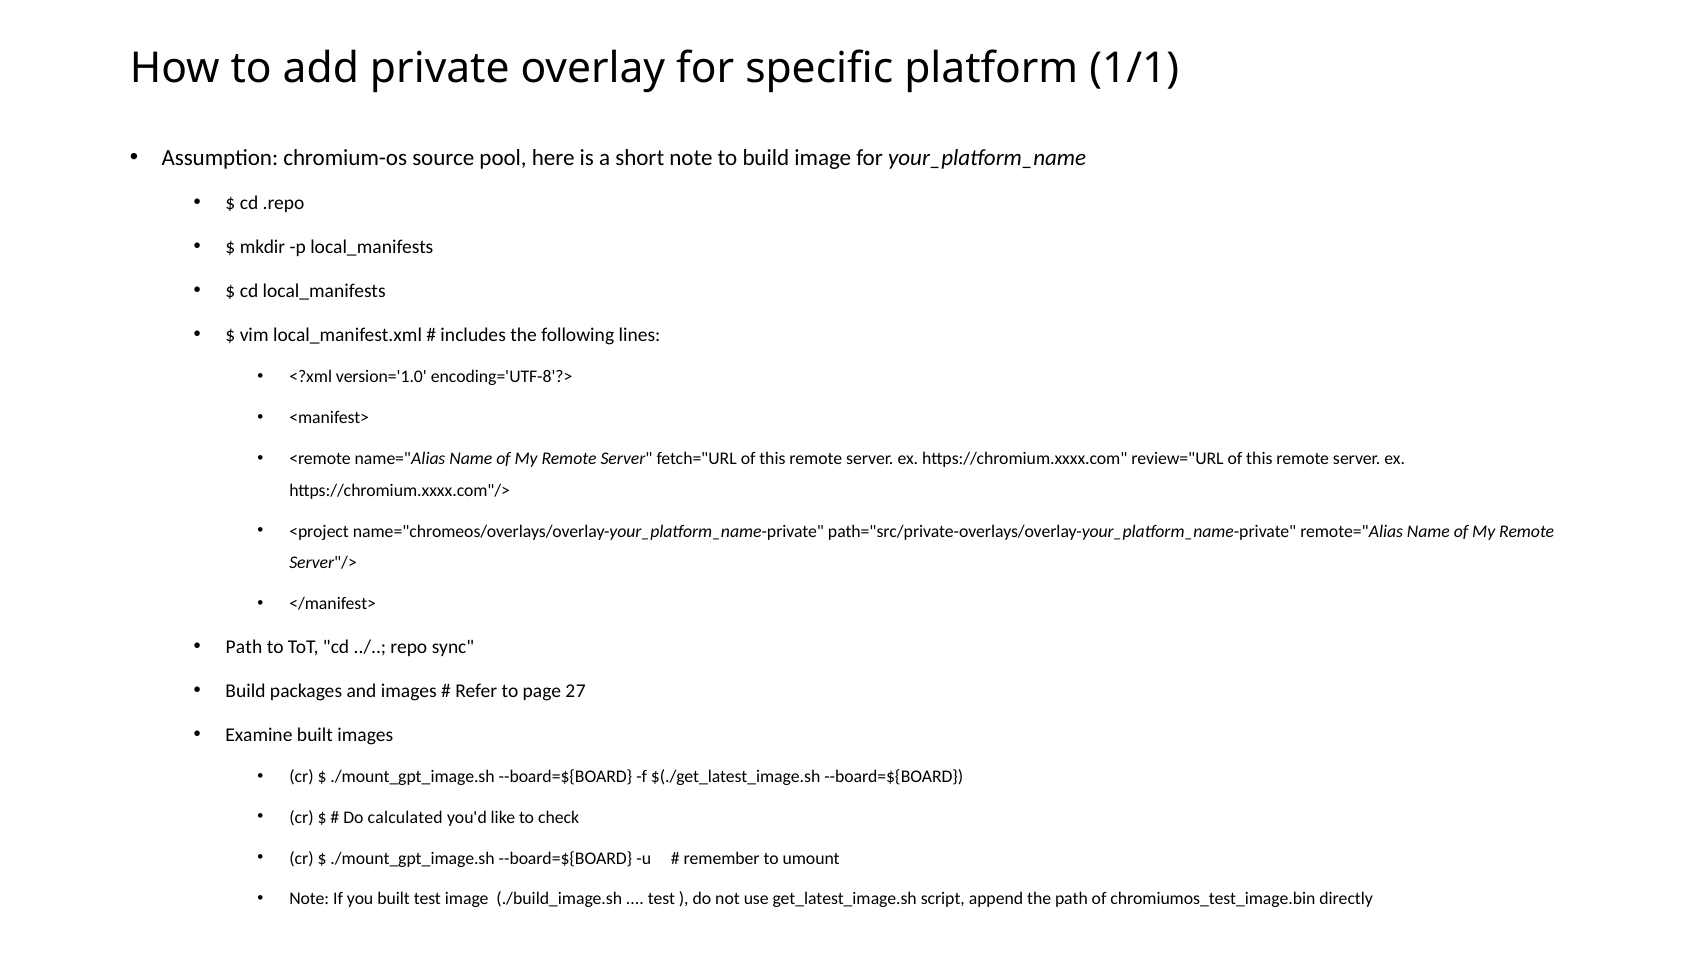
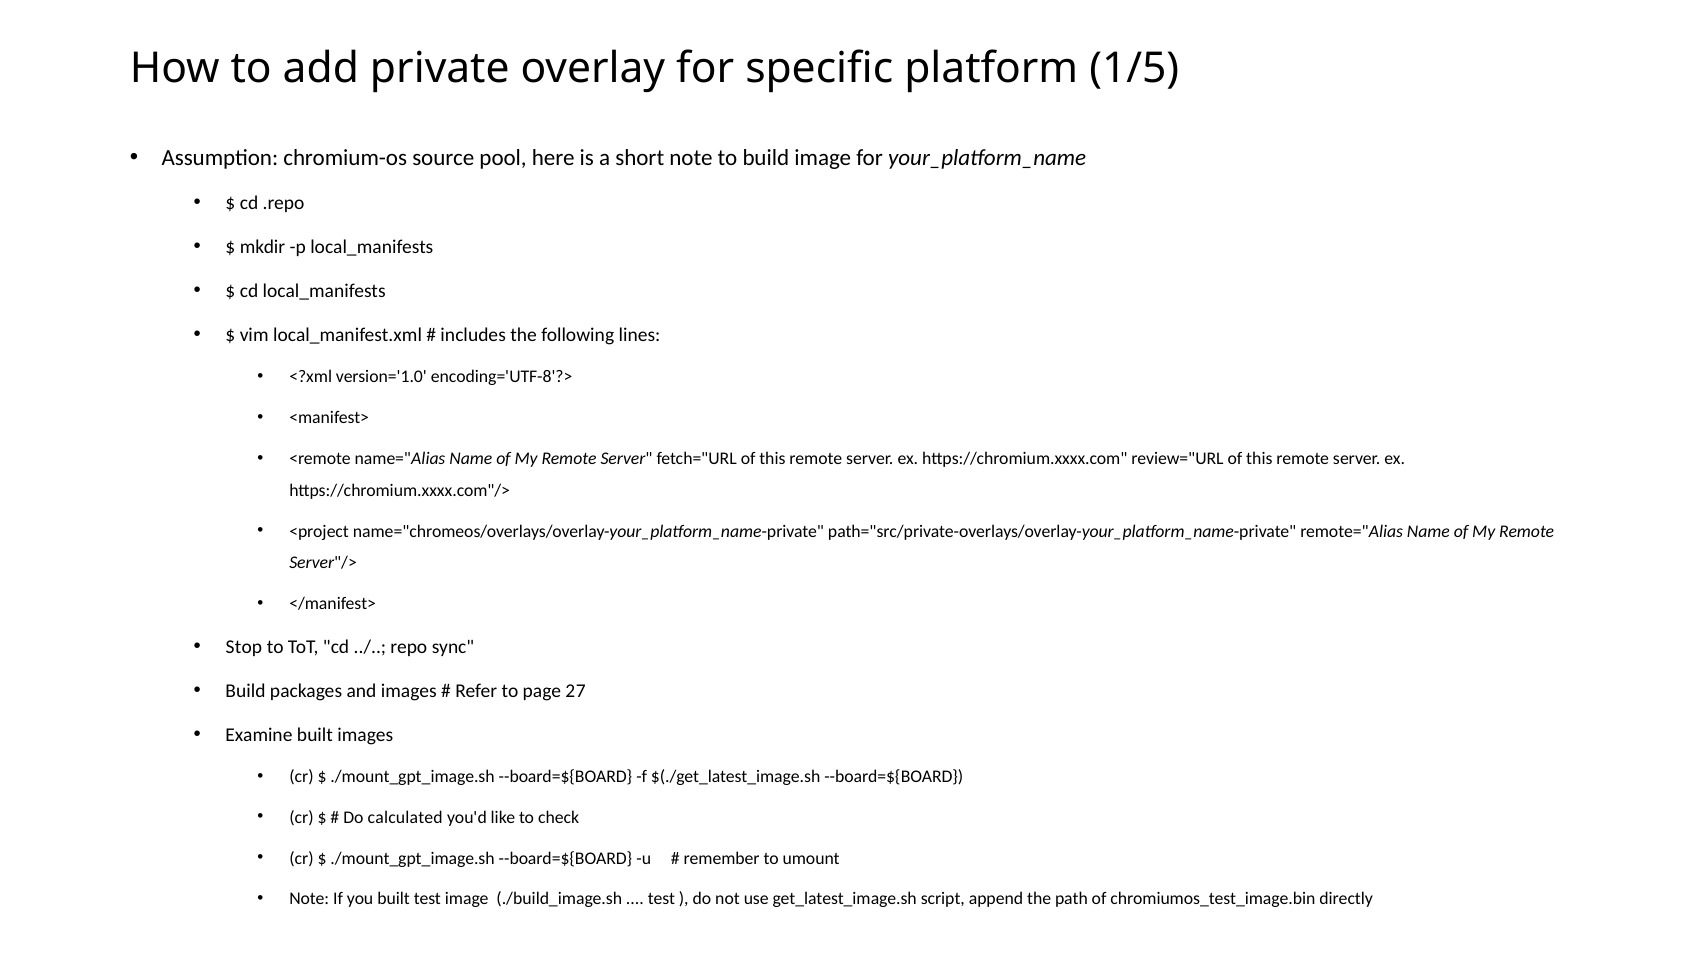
1/1: 1/1 -> 1/5
Path at (244, 647): Path -> Stop
